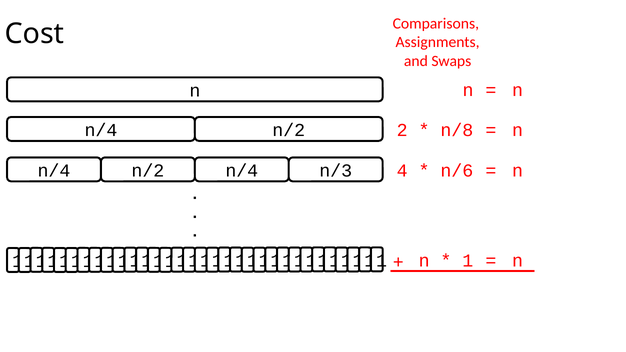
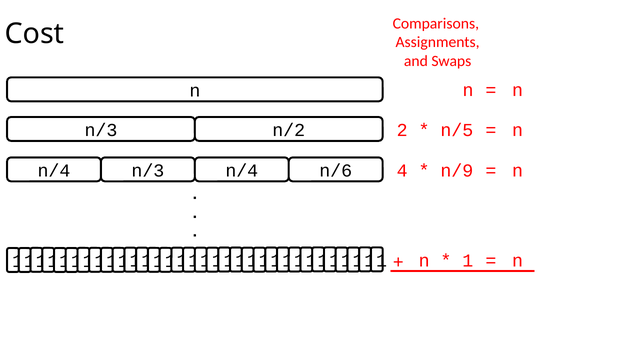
n/8: n/8 -> n/5
n/4 at (101, 130): n/4 -> n/3
n/6: n/6 -> n/9
n/2 at (148, 171): n/2 -> n/3
n/3: n/3 -> n/6
